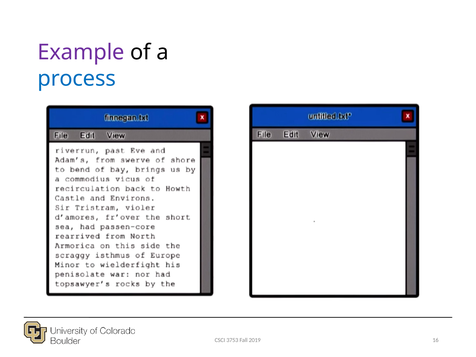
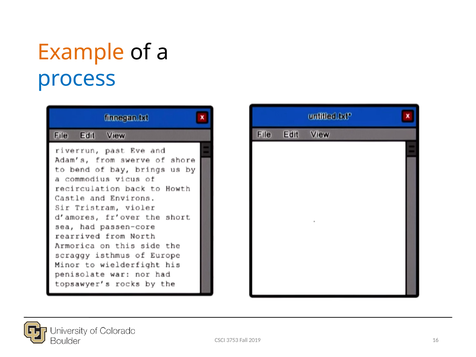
Example colour: purple -> orange
